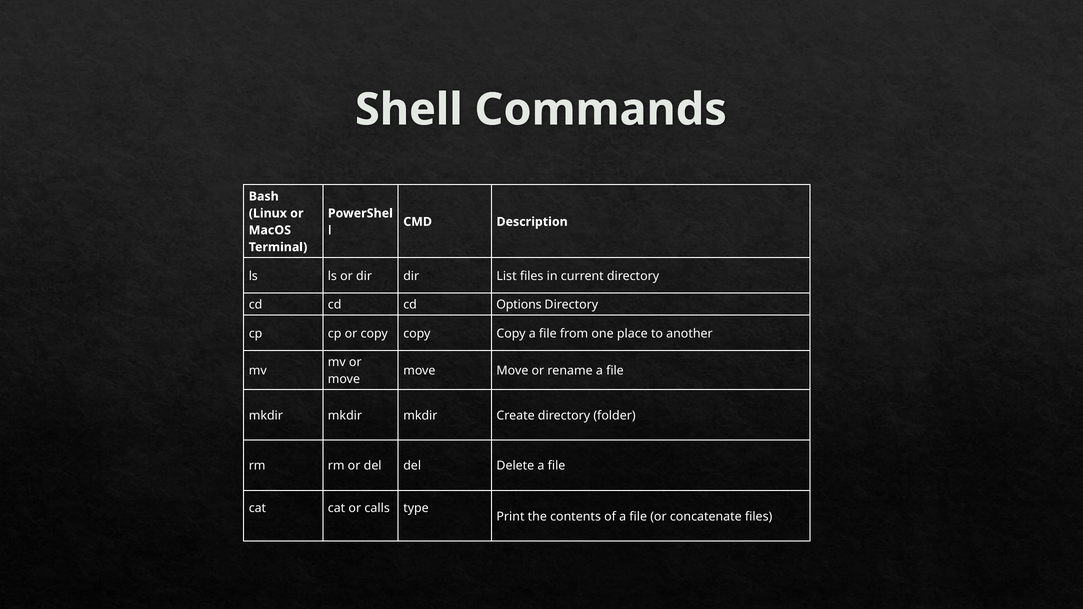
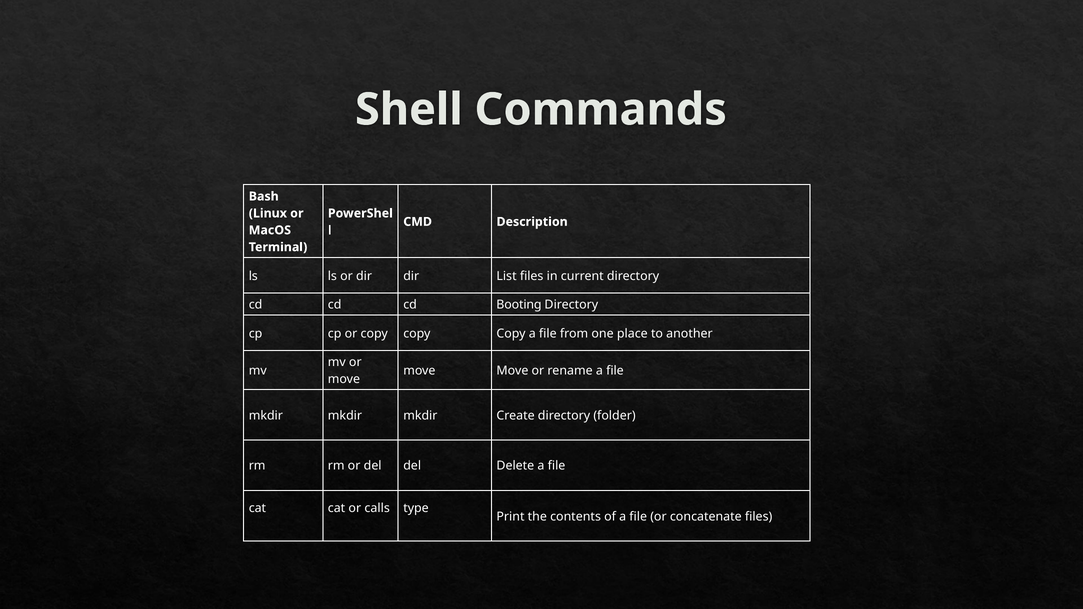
Options: Options -> Booting
